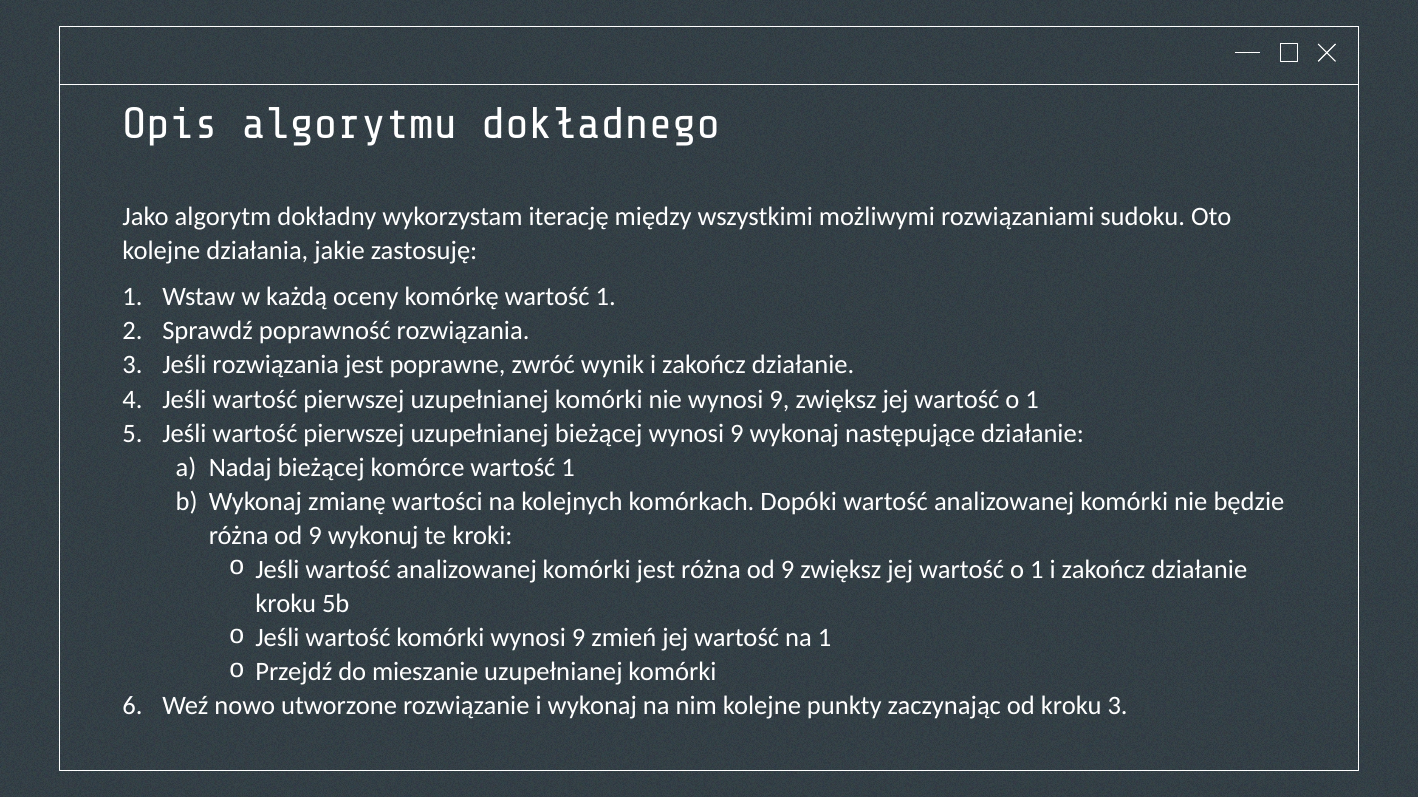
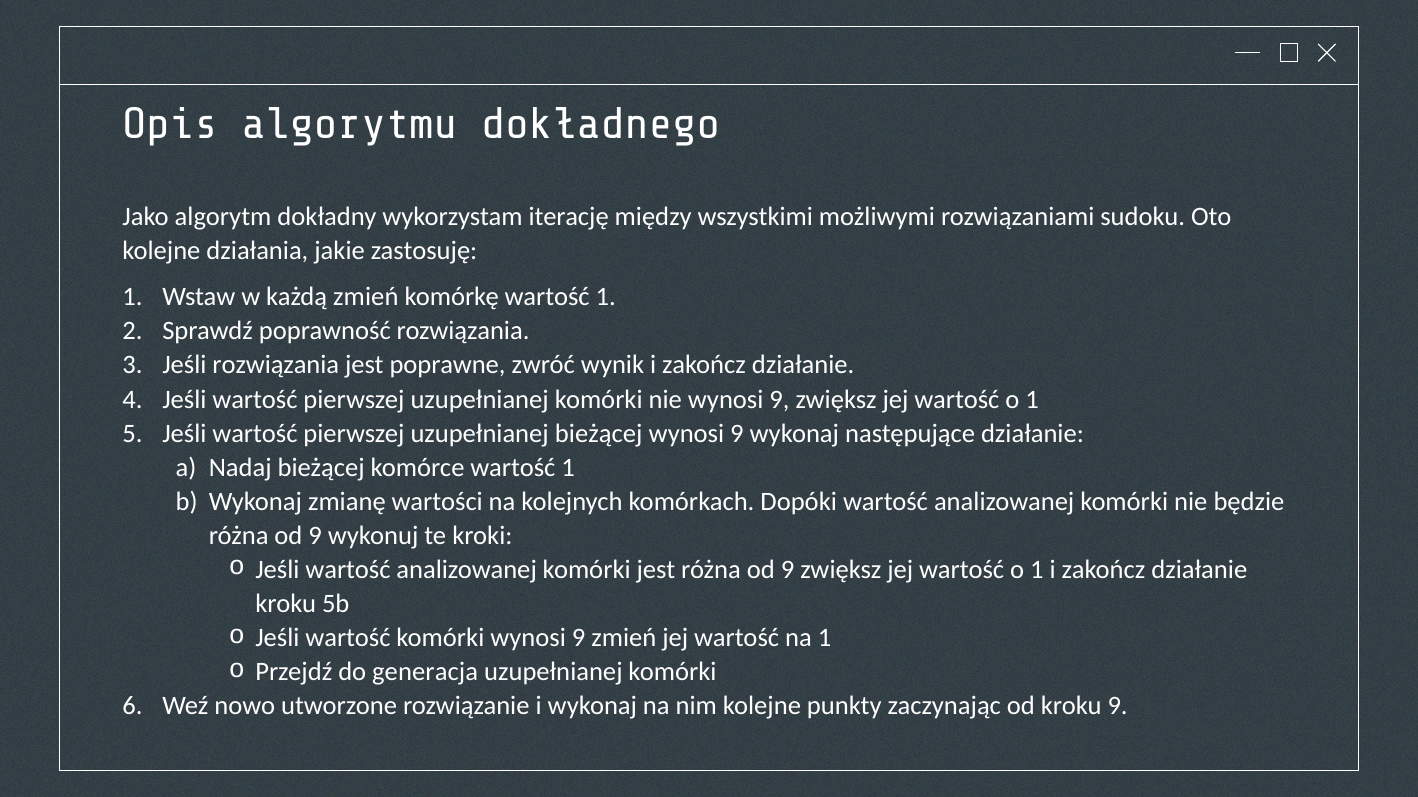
każdą oceny: oceny -> zmień
mieszanie: mieszanie -> generacja
kroku 3: 3 -> 9
